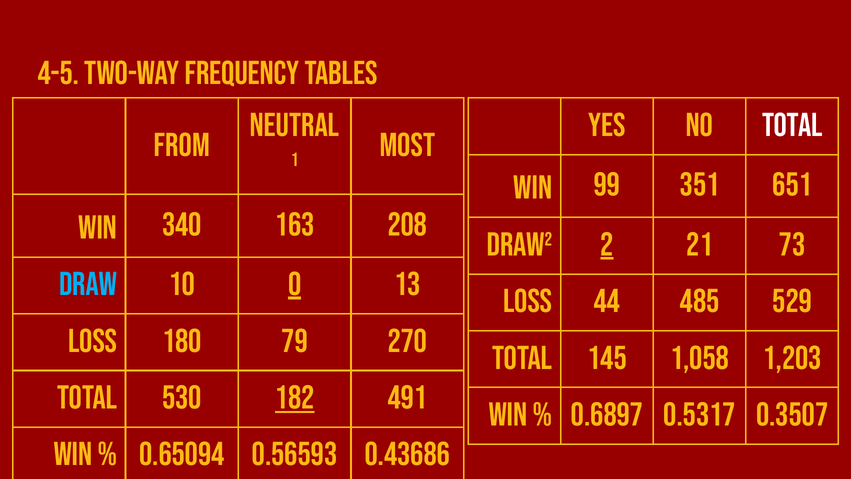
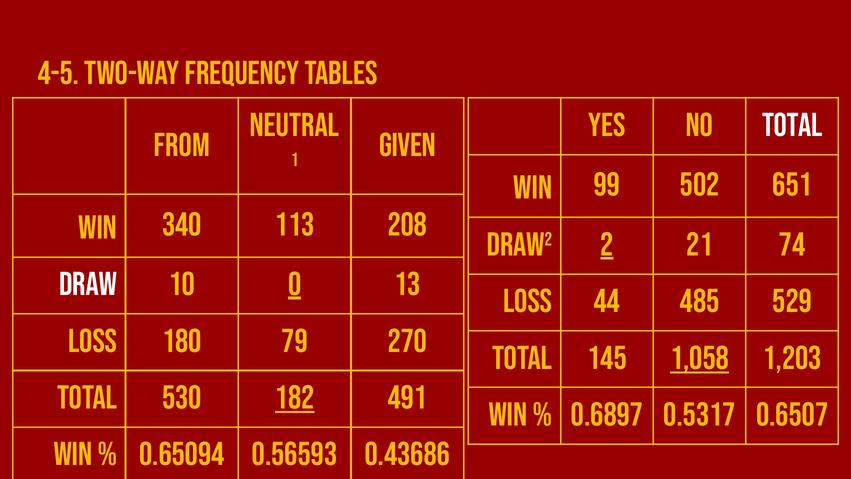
Most: Most -> Given
351: 351 -> 502
163: 163 -> 113
73: 73 -> 74
Draw colour: light blue -> white
1,058 underline: none -> present
0.3507: 0.3507 -> 0.6507
